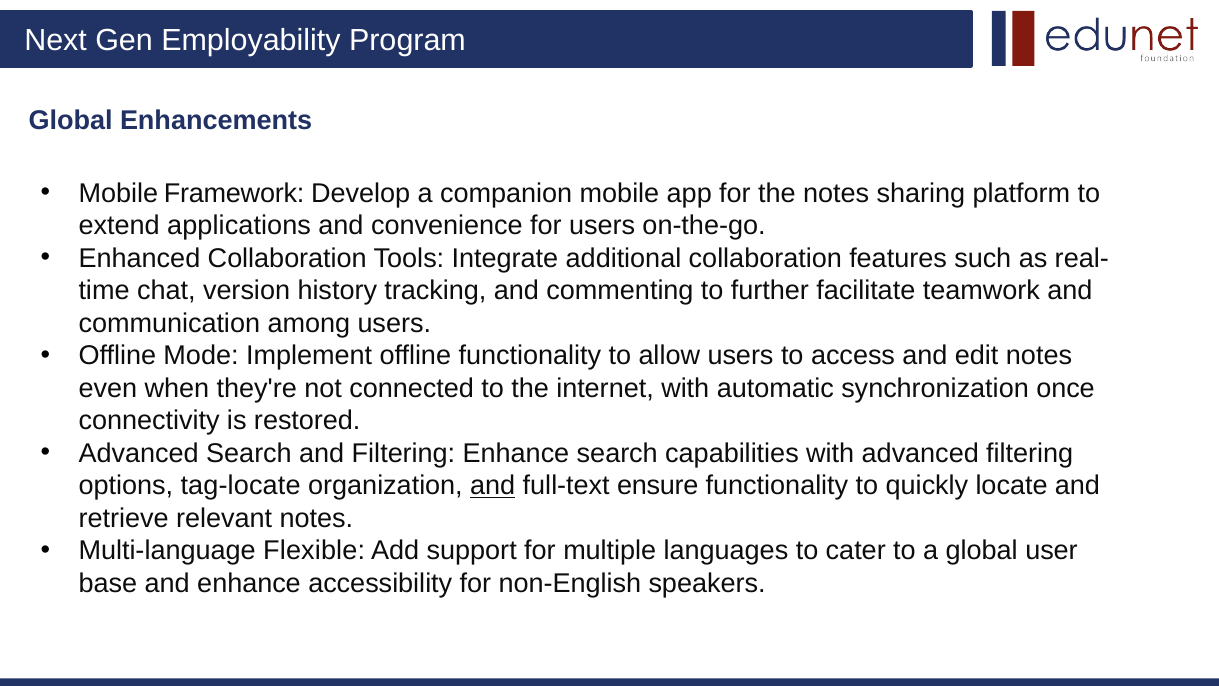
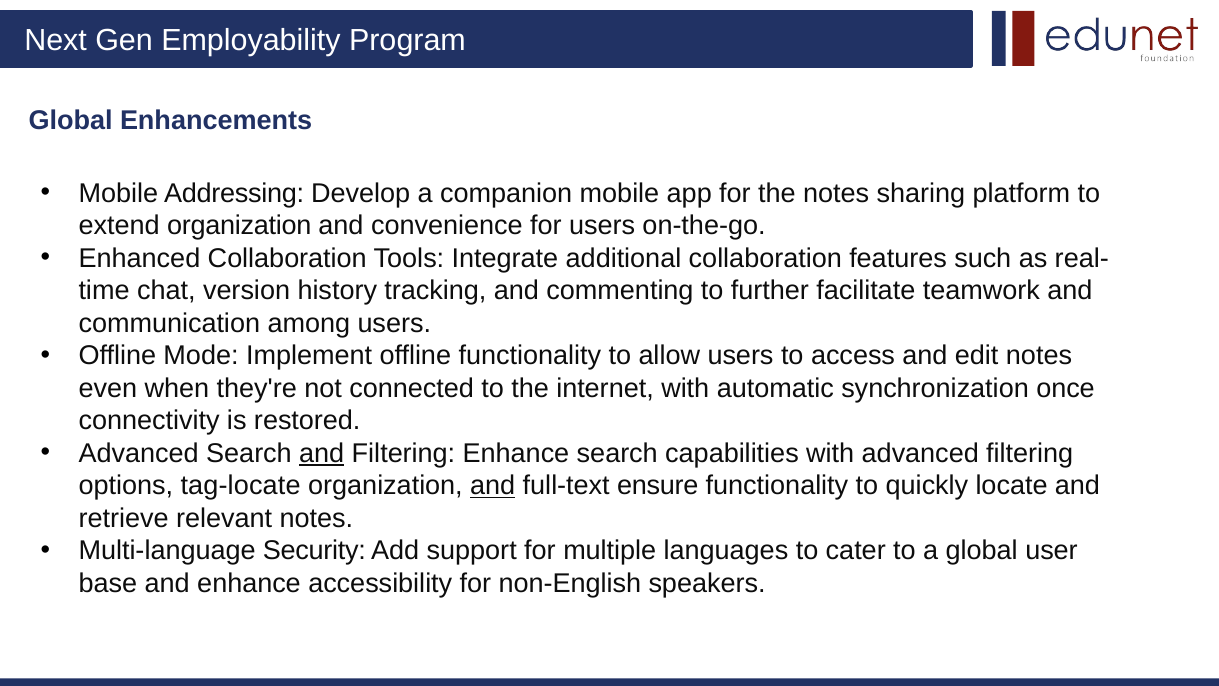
Framework: Framework -> Addressing
extend applications: applications -> organization
and at (322, 453) underline: none -> present
Flexible: Flexible -> Security
